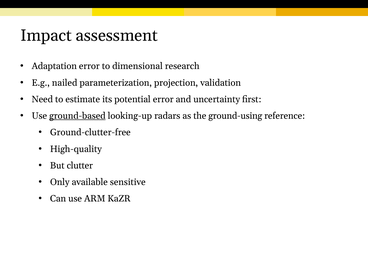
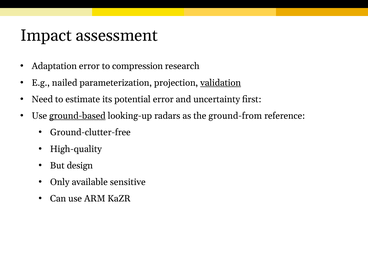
dimensional: dimensional -> compression
validation underline: none -> present
ground-using: ground-using -> ground-from
clutter: clutter -> design
